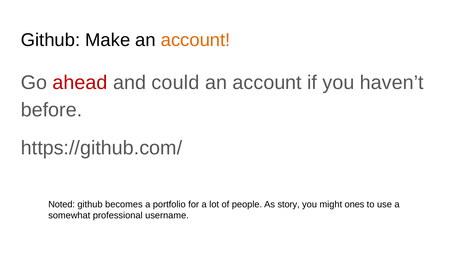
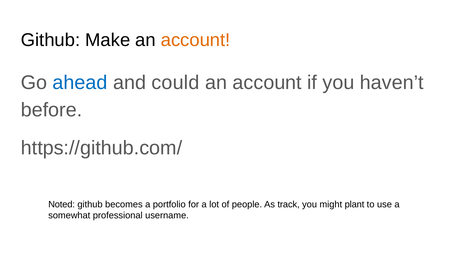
ahead colour: red -> blue
story: story -> track
ones: ones -> plant
